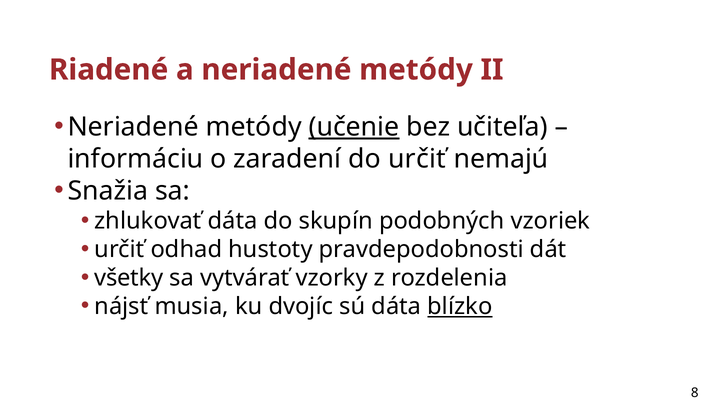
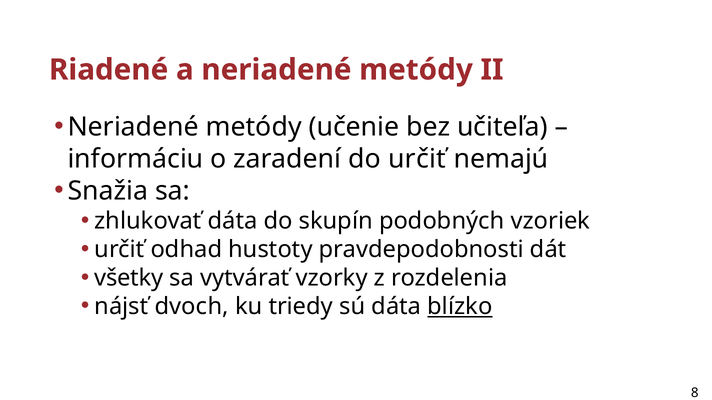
učenie underline: present -> none
musia: musia -> dvoch
dvojíc: dvojíc -> triedy
